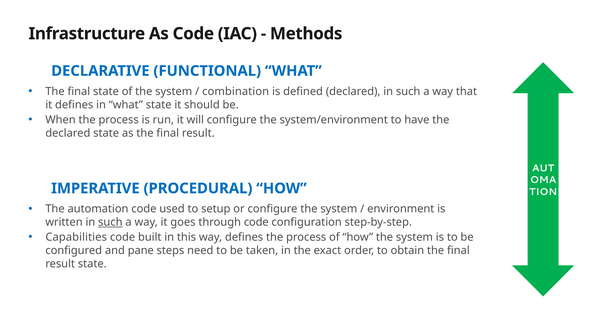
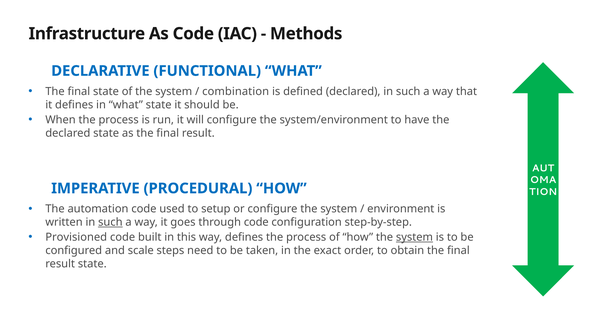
Capabilities: Capabilities -> Provisioned
system at (414, 237) underline: none -> present
pane: pane -> scale
